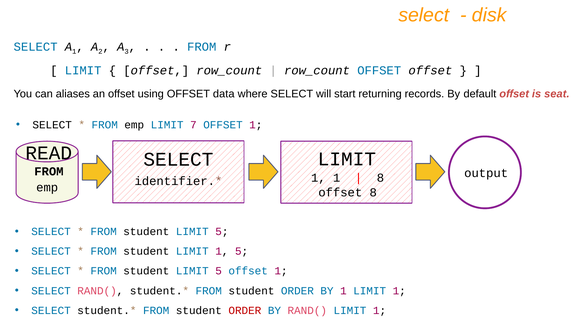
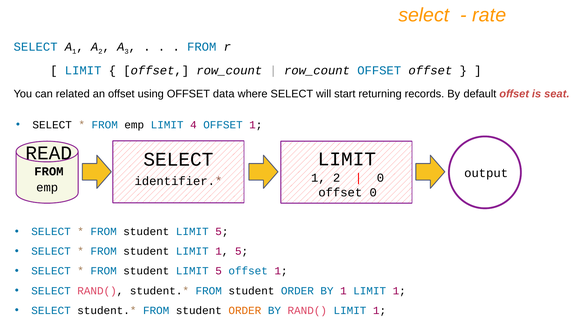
disk: disk -> rate
aliases: aliases -> related
7: 7 -> 4
1 1: 1 -> 2
8 at (380, 178): 8 -> 0
offset 8: 8 -> 0
ORDER at (245, 311) colour: red -> orange
